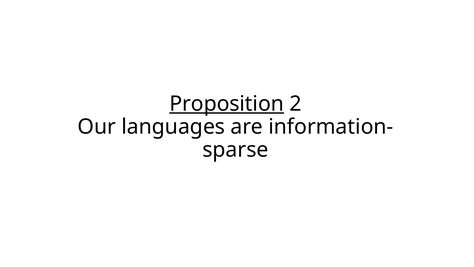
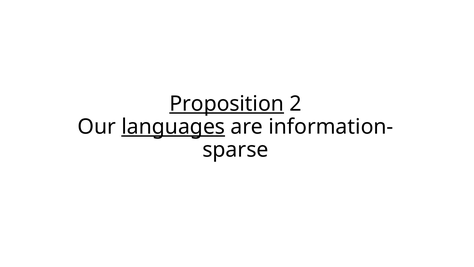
languages underline: none -> present
